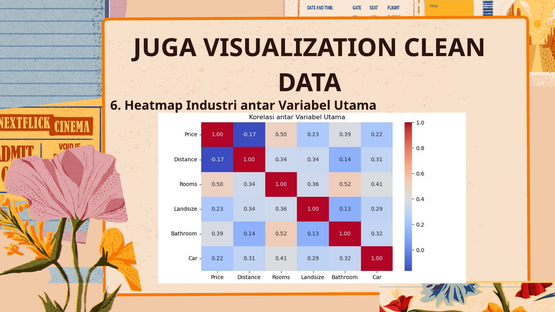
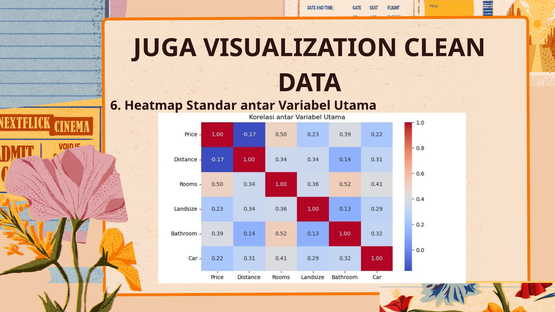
Industri: Industri -> Standar
